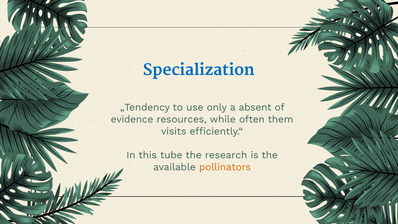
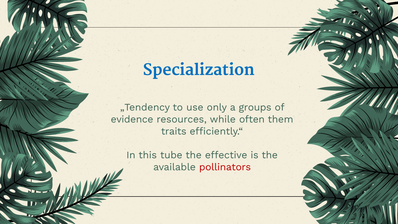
absent: absent -> groups
visits: visits -> traits
research: research -> effective
pollinators colour: orange -> red
